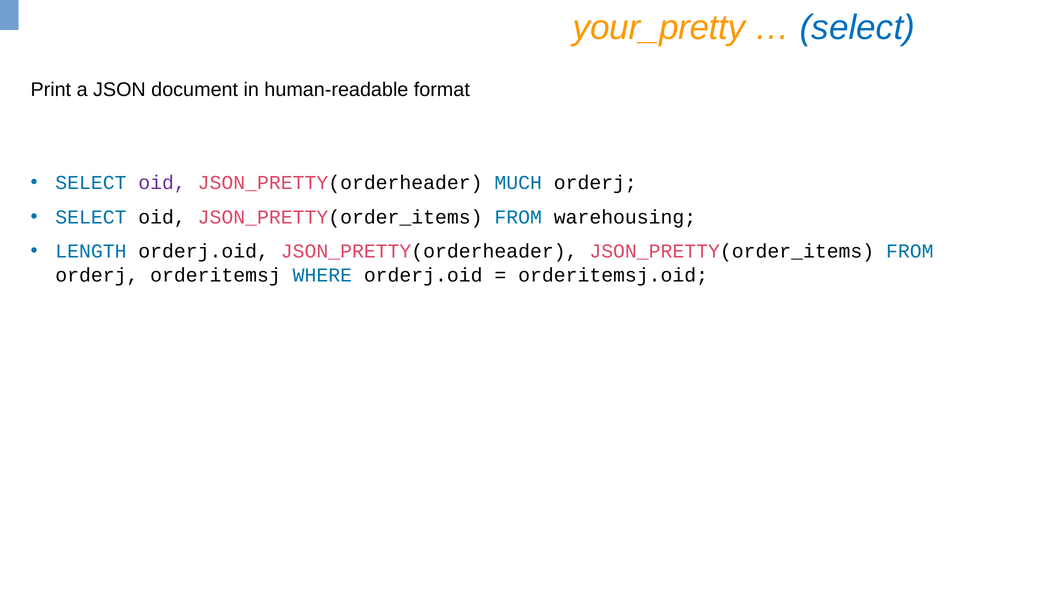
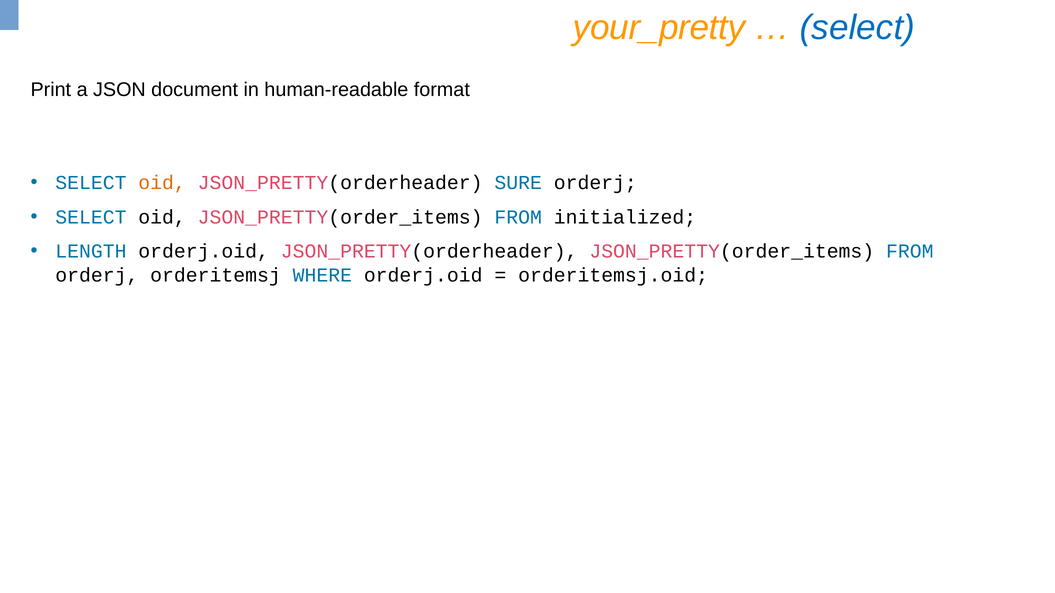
oid at (162, 183) colour: purple -> orange
MUCH: MUCH -> SURE
warehousing: warehousing -> initialized
